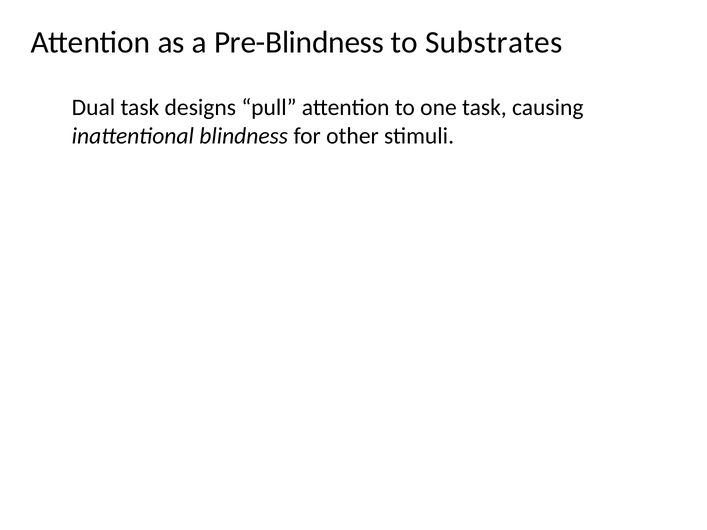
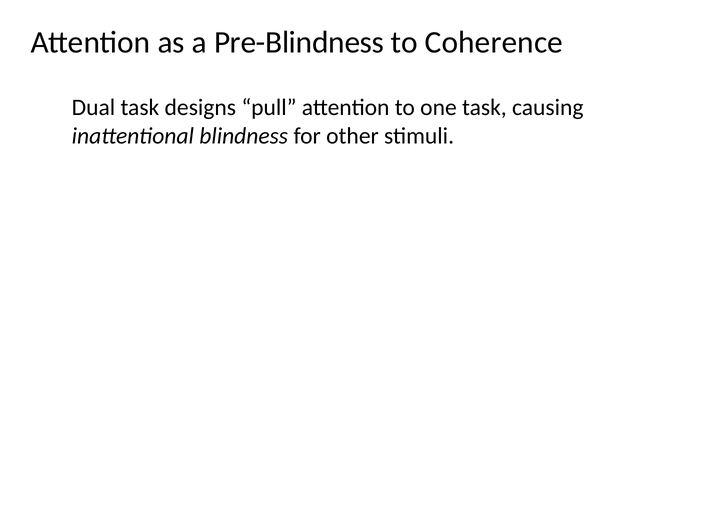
Substrates: Substrates -> Coherence
